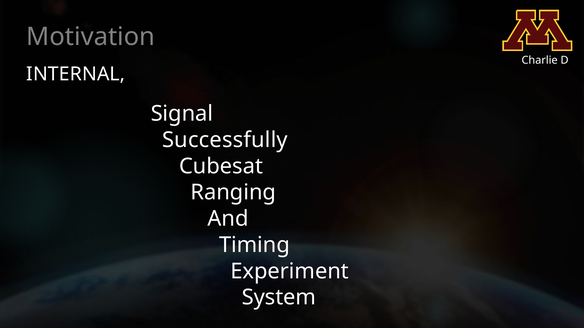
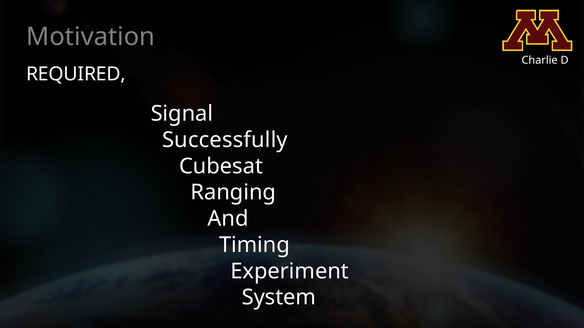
INTERNAL: INTERNAL -> REQUIRED
